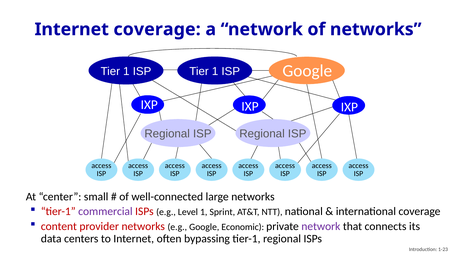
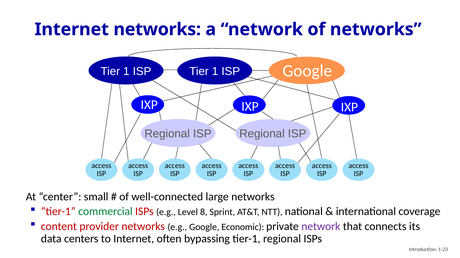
Internet coverage: coverage -> networks
commercial colour: purple -> green
Level 1: 1 -> 8
